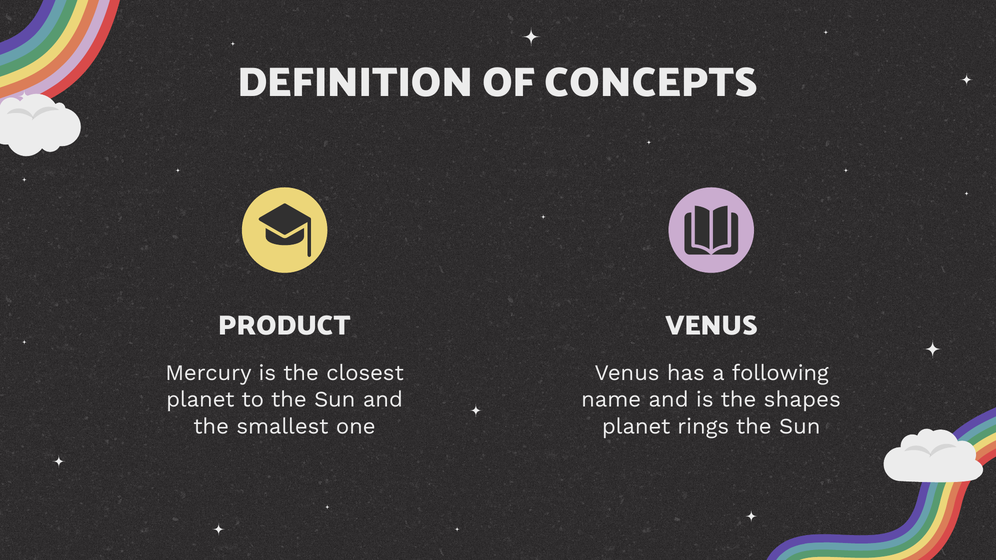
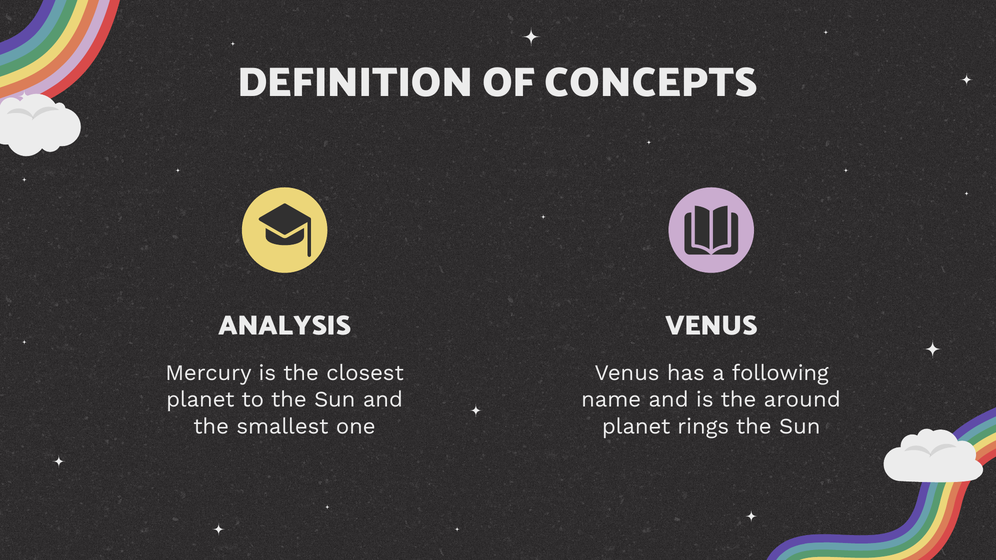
PRODUCT: PRODUCT -> ANALYSIS
shapes: shapes -> around
